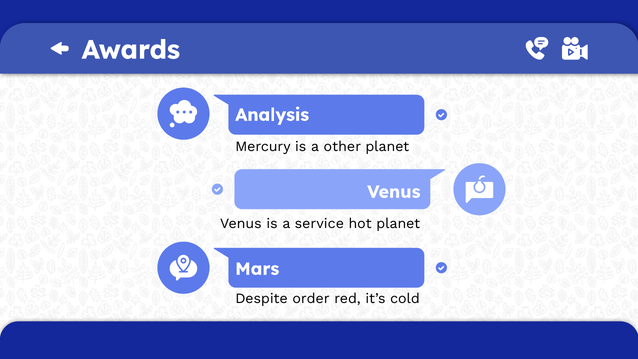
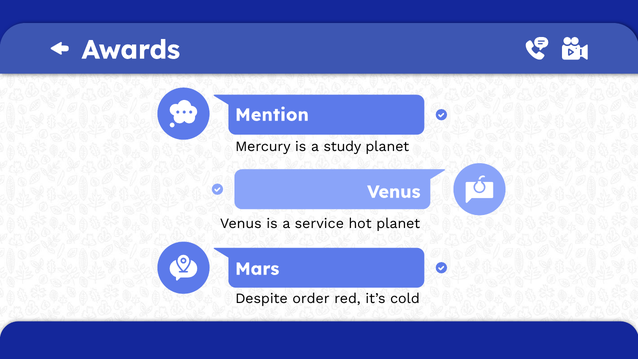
Analysis: Analysis -> Mention
other: other -> study
